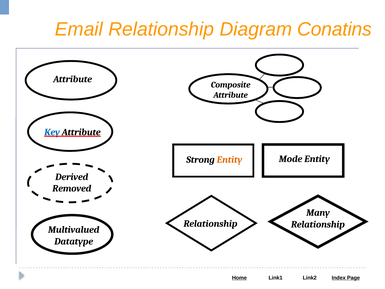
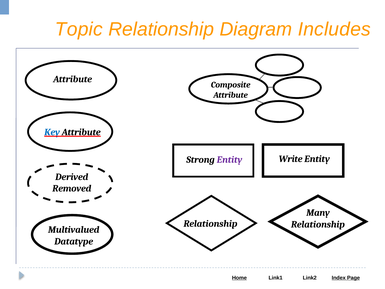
Email: Email -> Topic
Conatins: Conatins -> Includes
Mode: Mode -> Write
Entity at (230, 160) colour: orange -> purple
